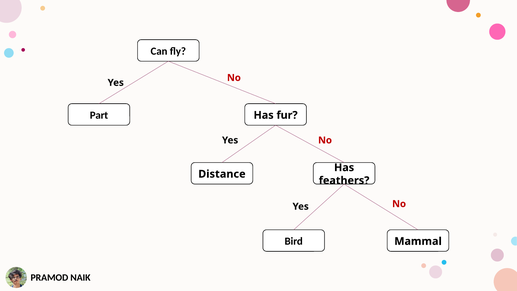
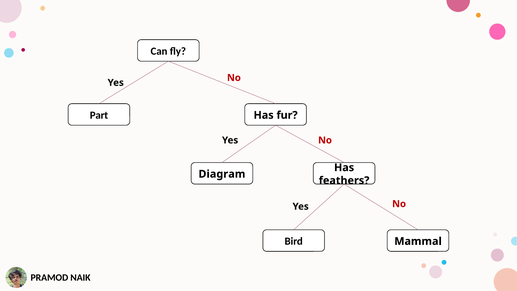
Distance: Distance -> Diagram
